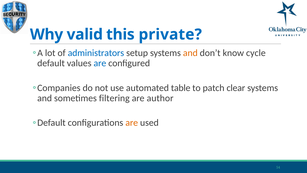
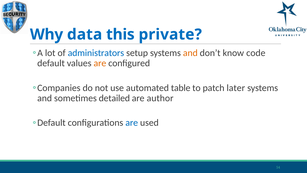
valid: valid -> data
cycle: cycle -> code
are at (100, 63) colour: blue -> orange
clear: clear -> later
filtering: filtering -> detailed
are at (132, 123) colour: orange -> blue
